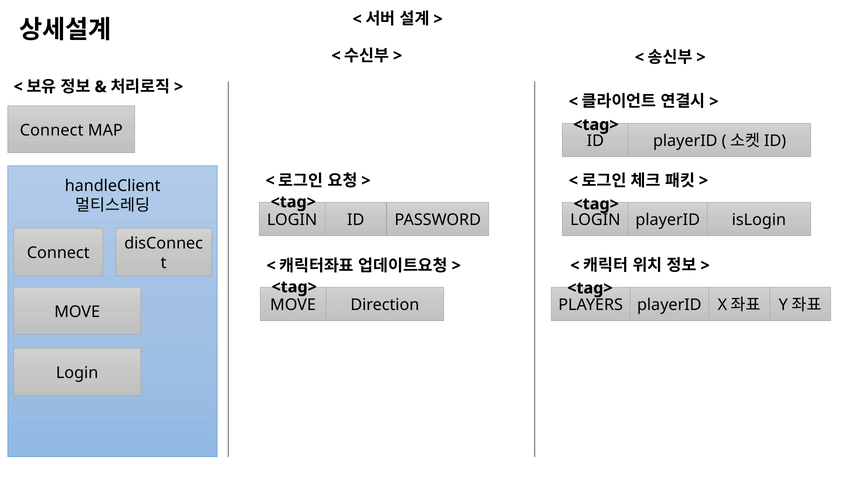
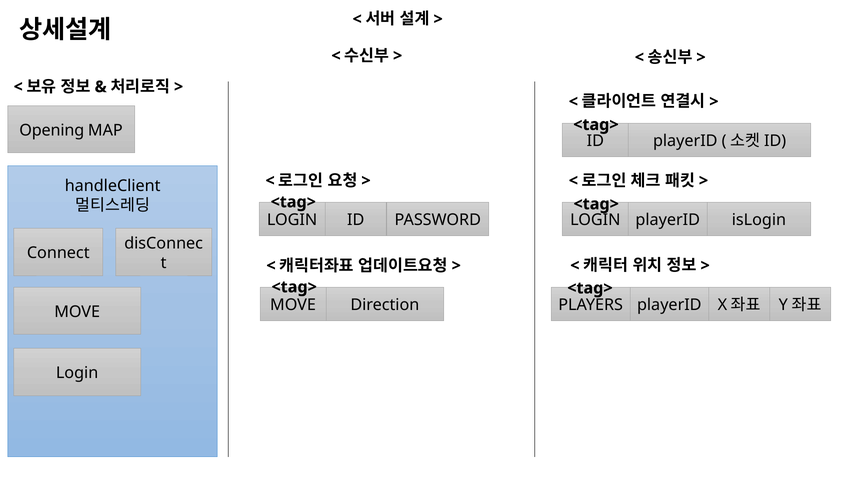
Connect at (52, 130): Connect -> Opening
